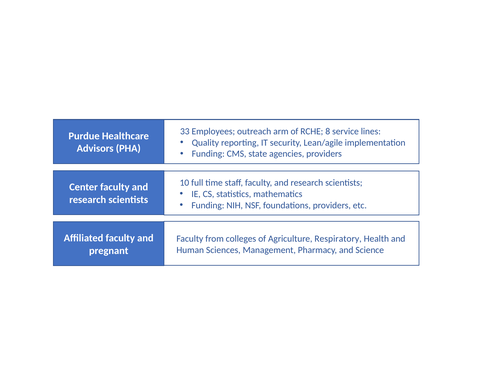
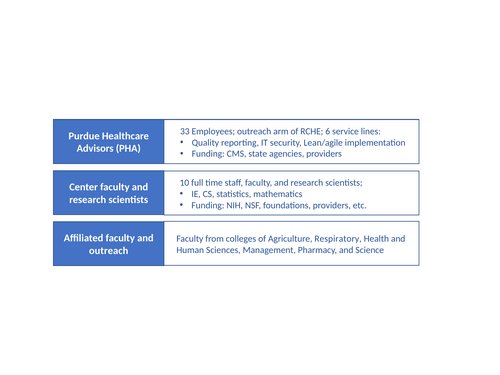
8: 8 -> 6
pregnant at (109, 251): pregnant -> outreach
